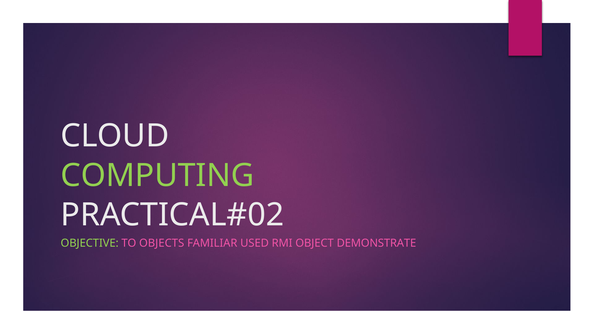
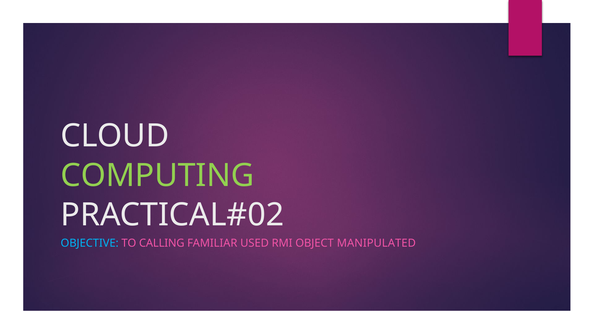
OBJECTIVE colour: light green -> light blue
OBJECTS: OBJECTS -> CALLING
DEMONSTRATE: DEMONSTRATE -> MANIPULATED
